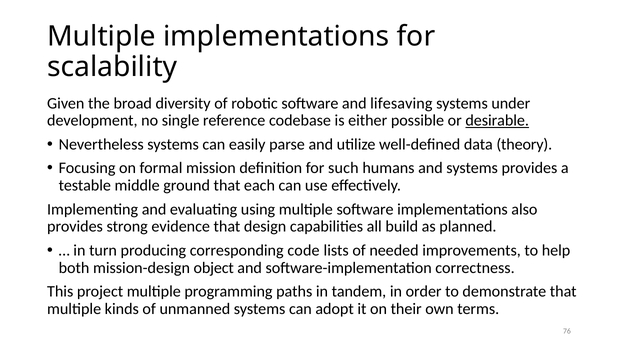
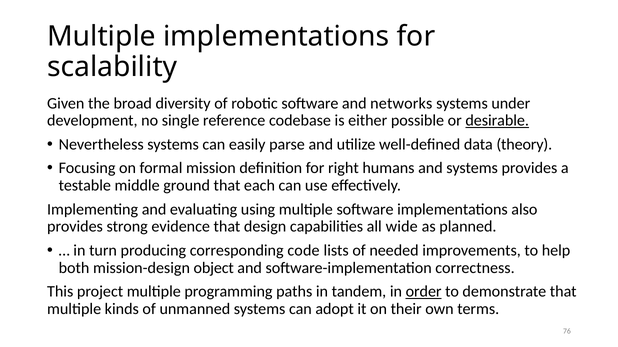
lifesaving: lifesaving -> networks
such: such -> right
build: build -> wide
order underline: none -> present
